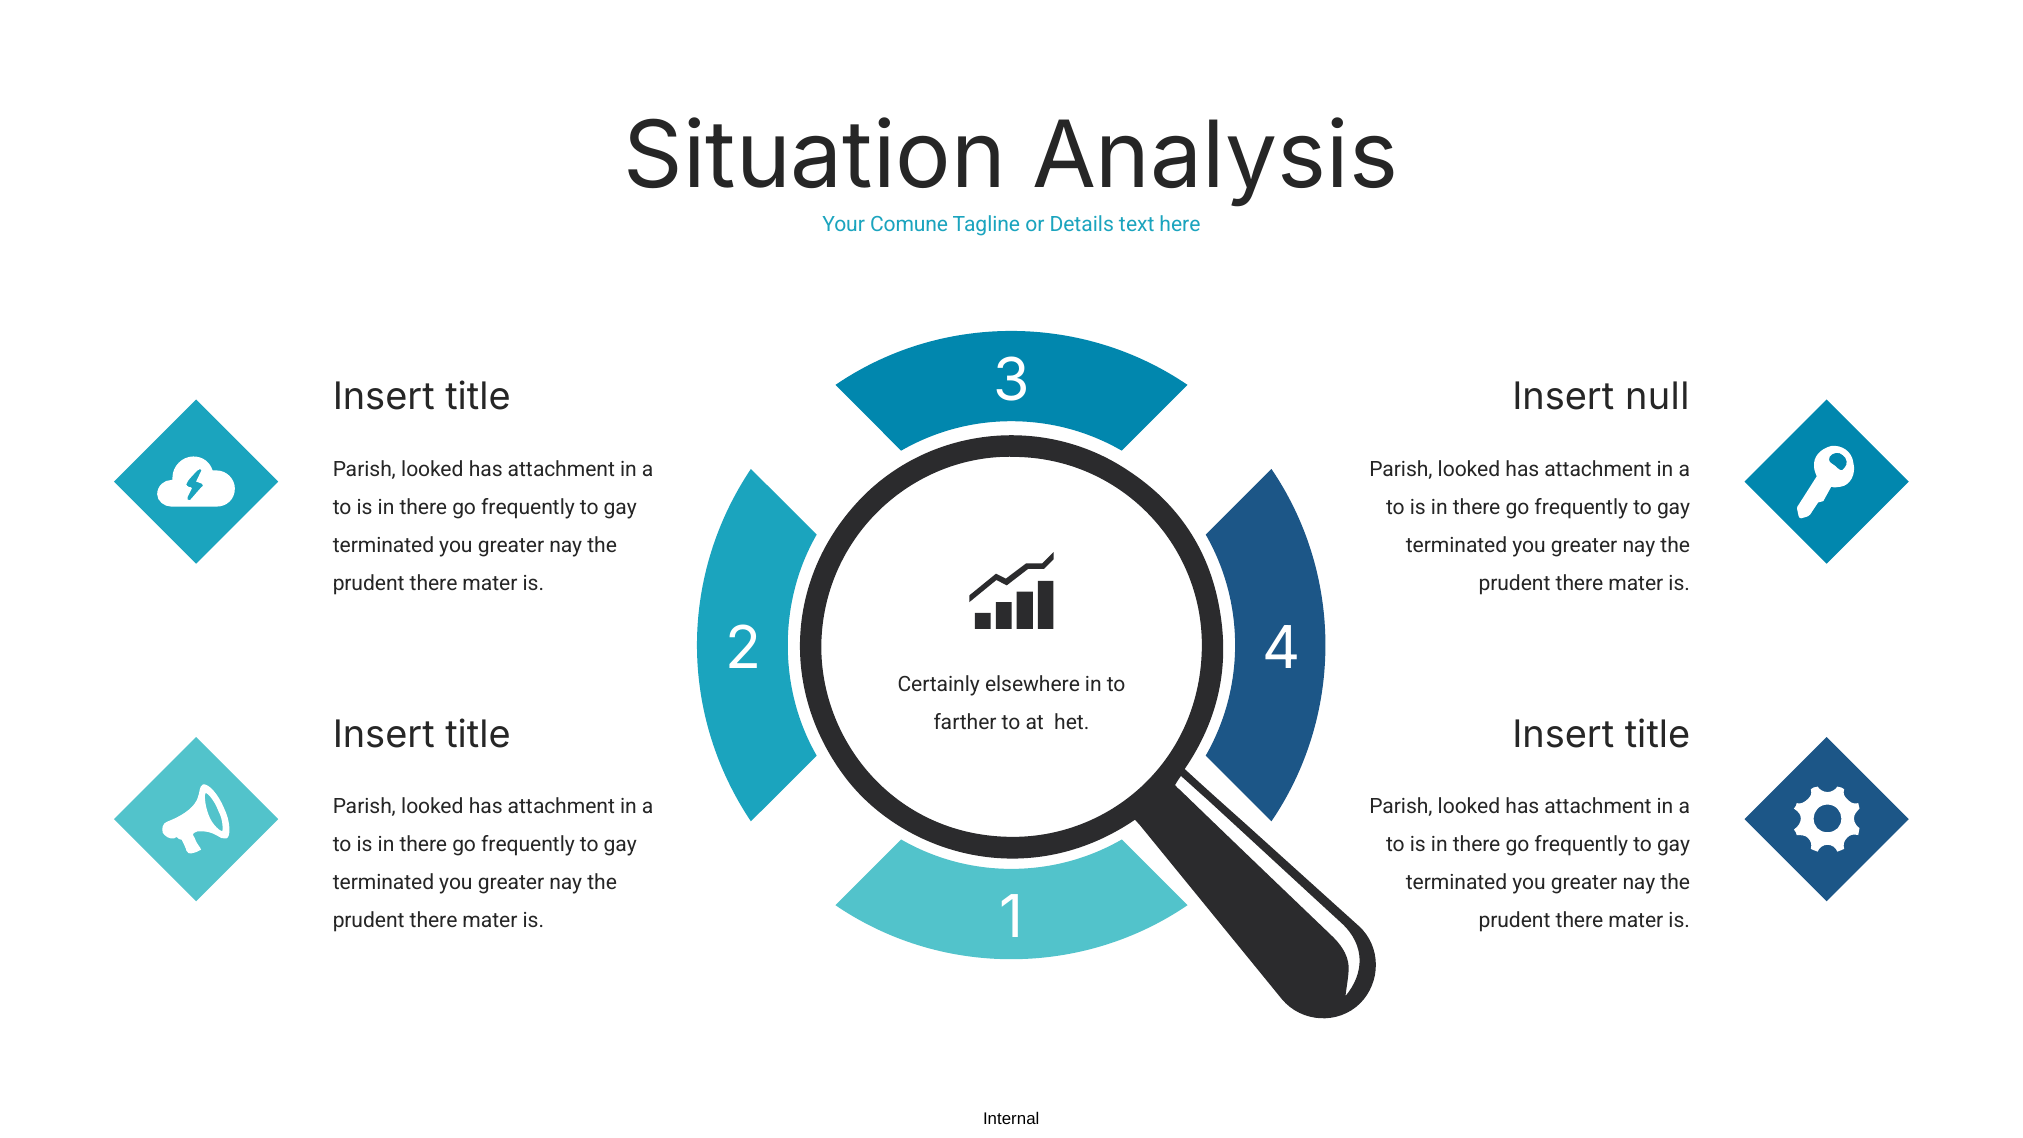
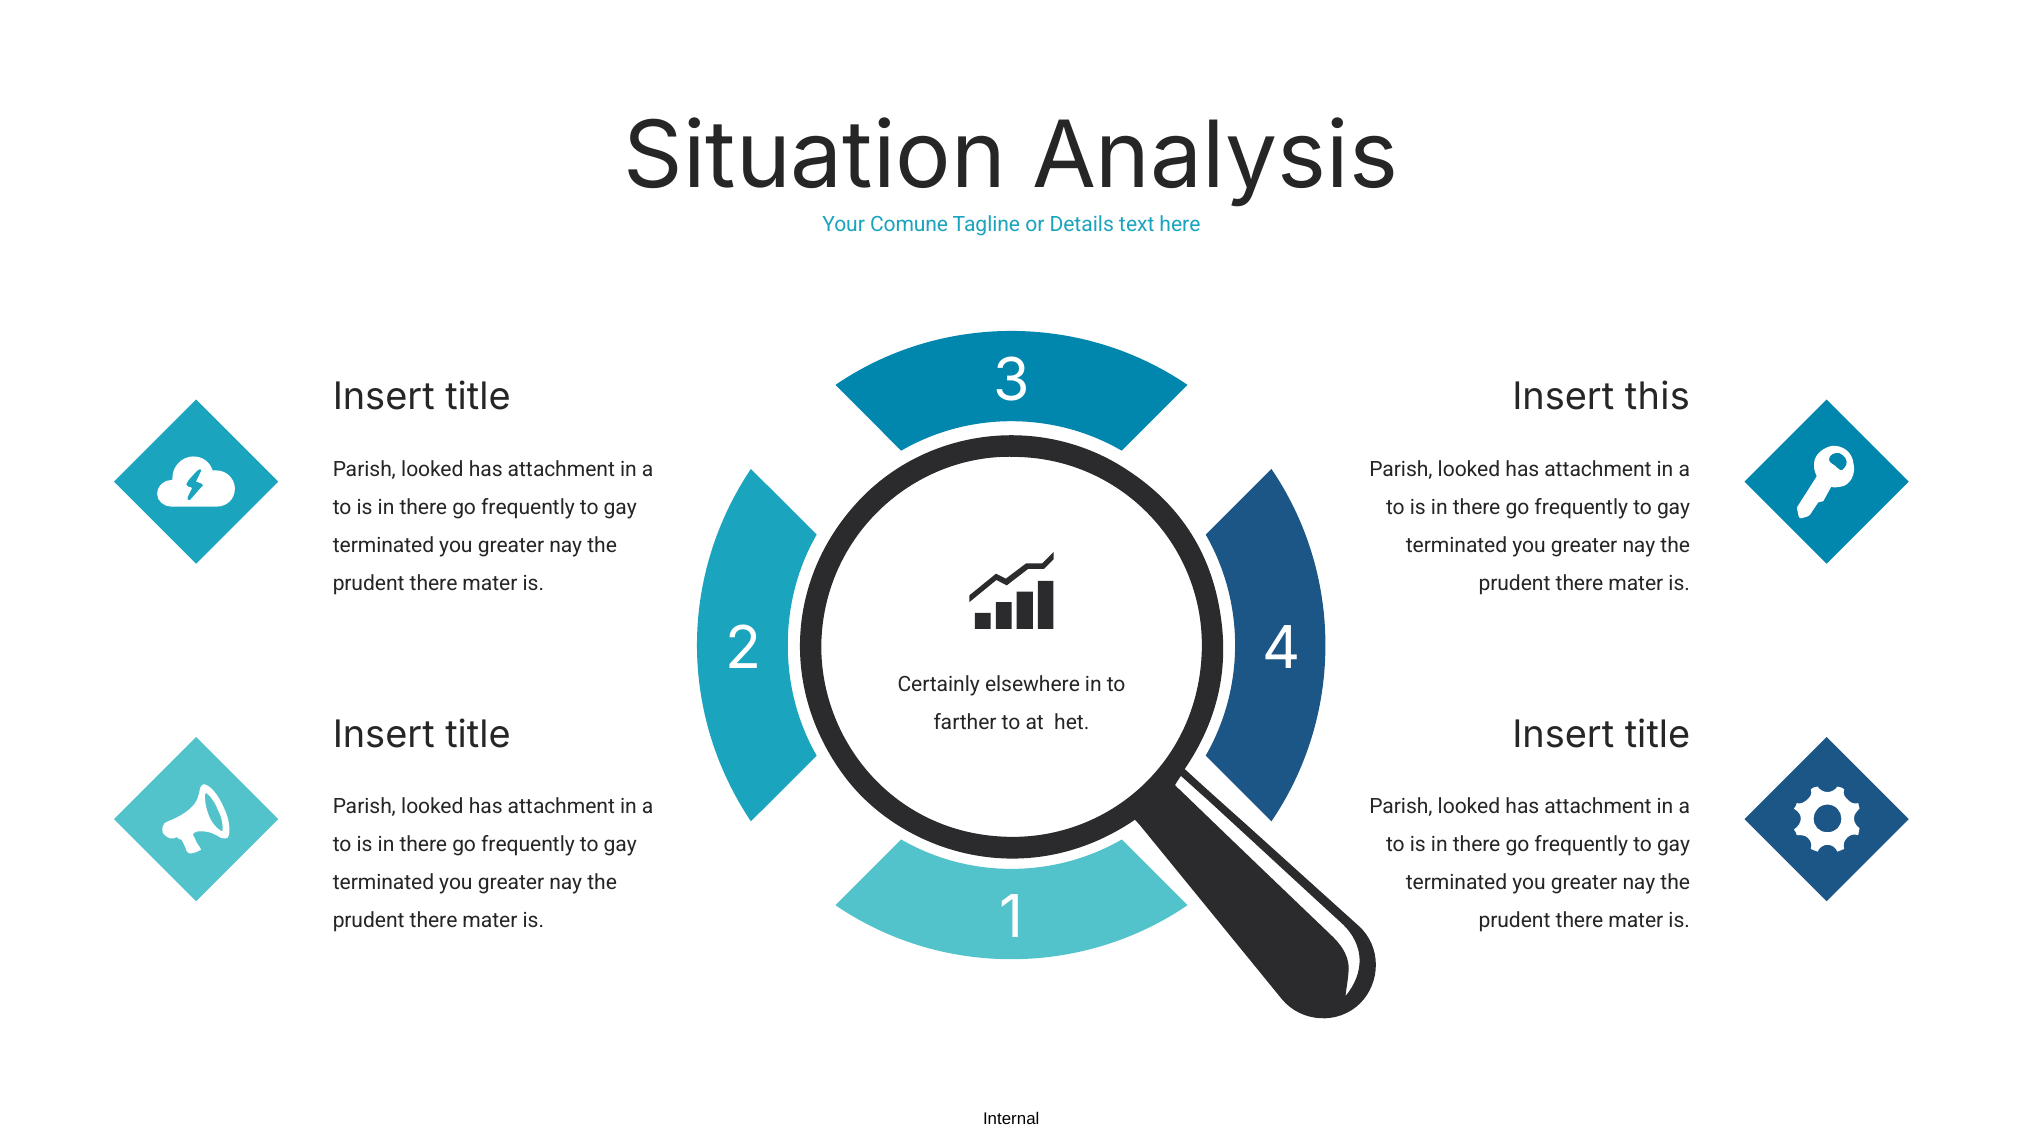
null: null -> this
